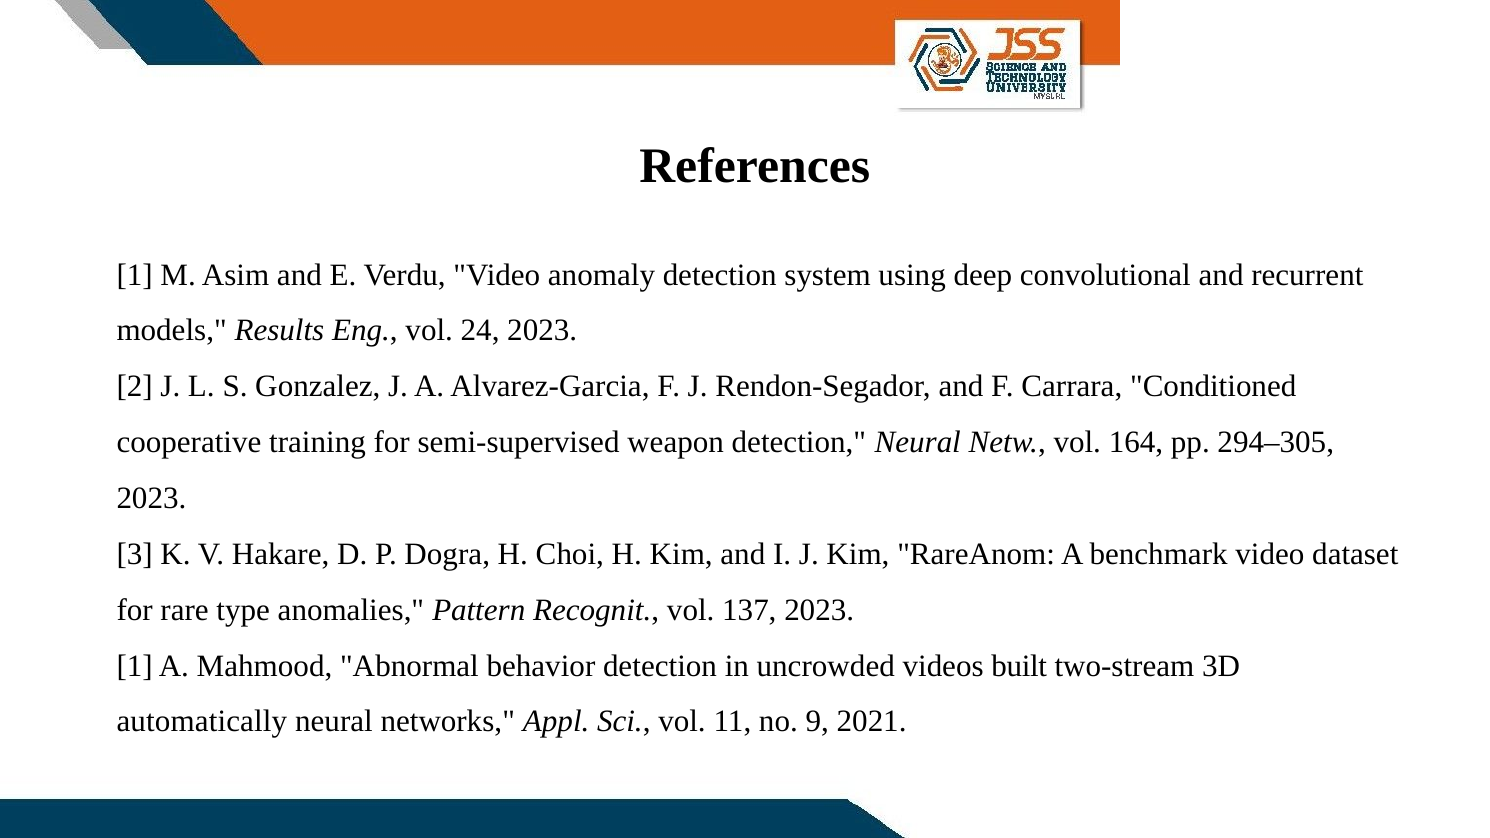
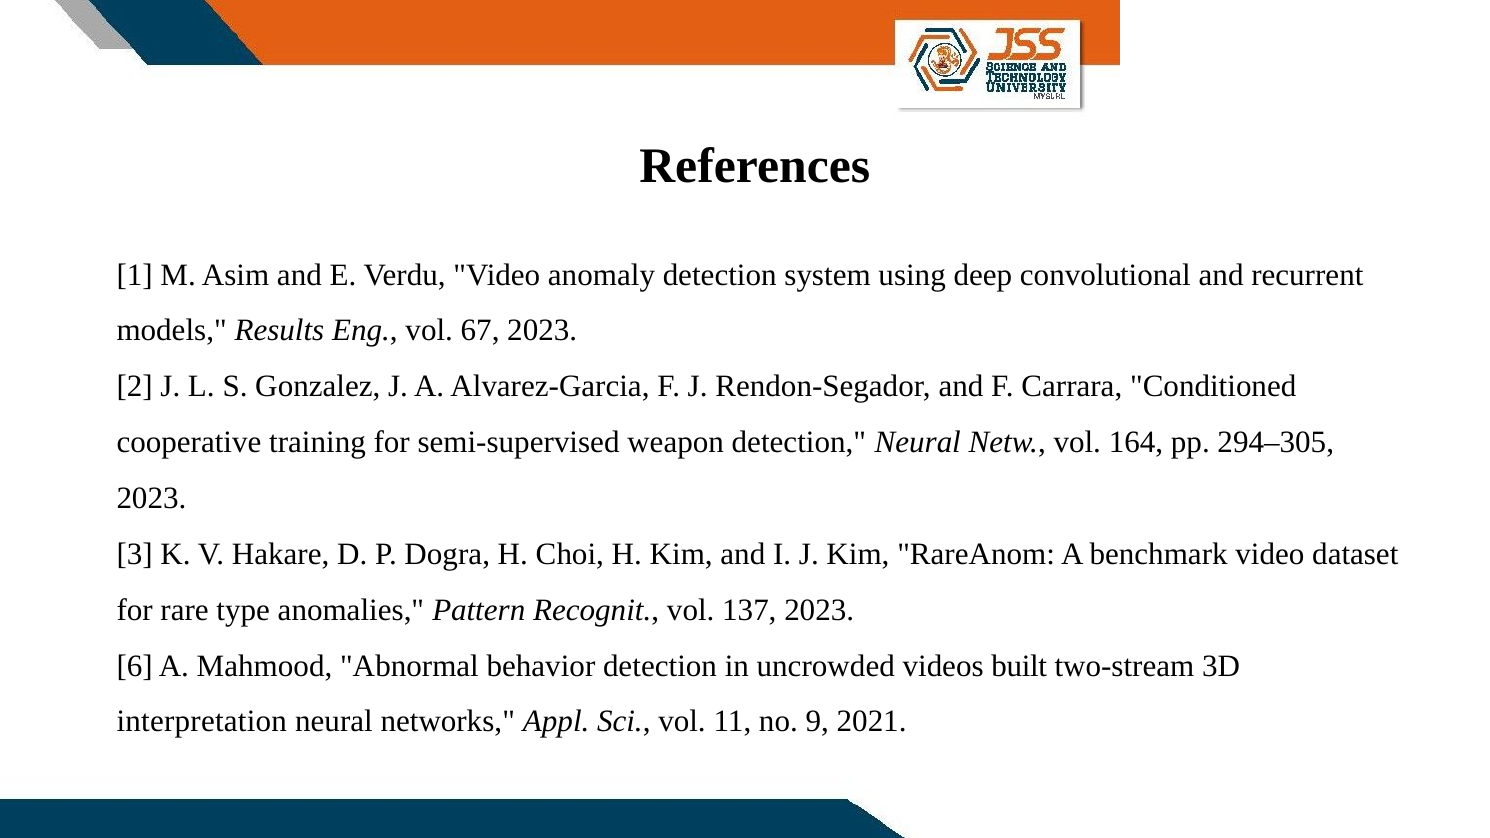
24: 24 -> 67
1 at (135, 666): 1 -> 6
automatically: automatically -> interpretation
